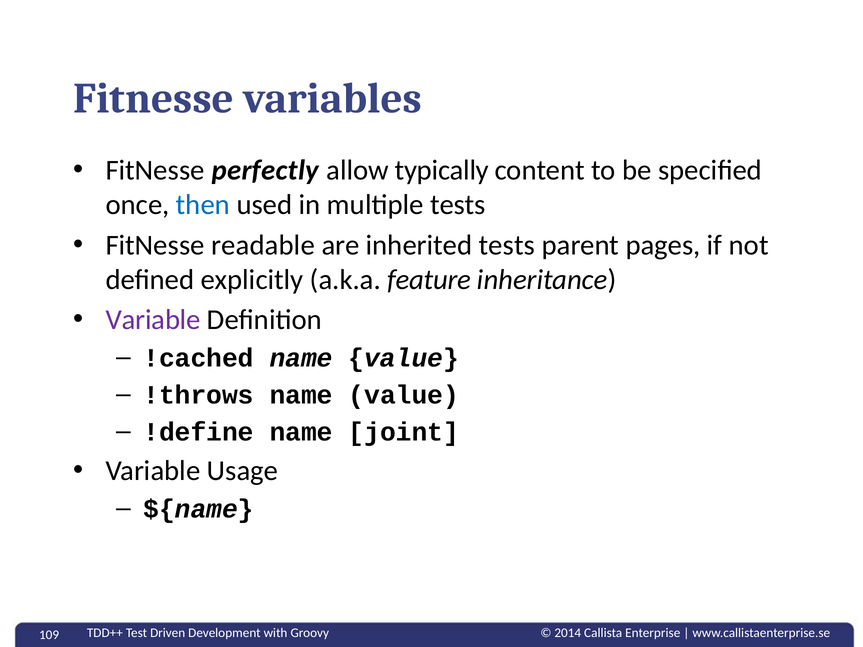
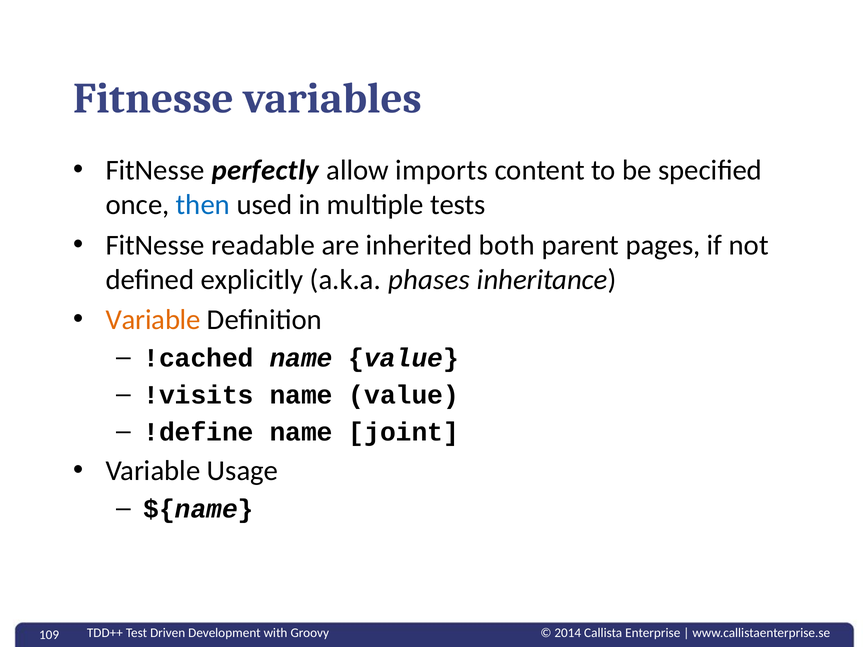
typically: typically -> imports
inherited tests: tests -> both
feature: feature -> phases
Variable at (153, 320) colour: purple -> orange
!throws: !throws -> !visits
